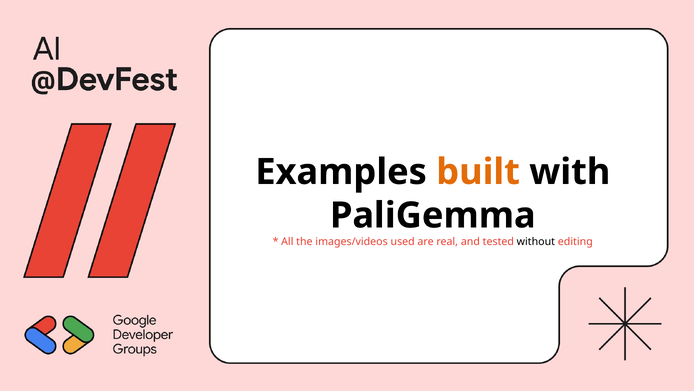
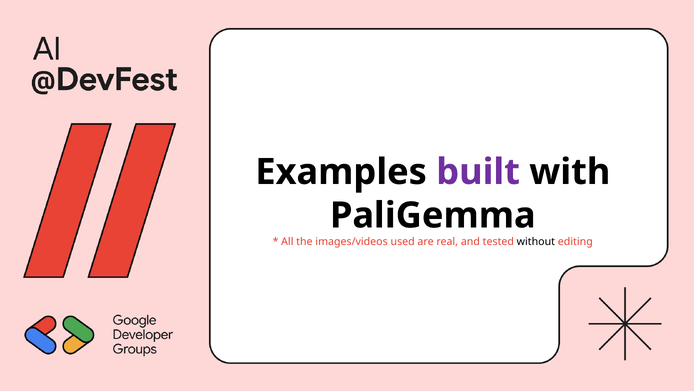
built colour: orange -> purple
